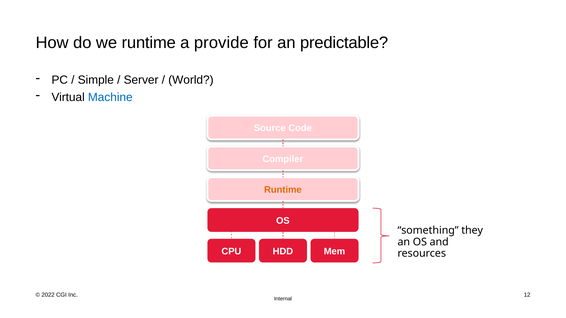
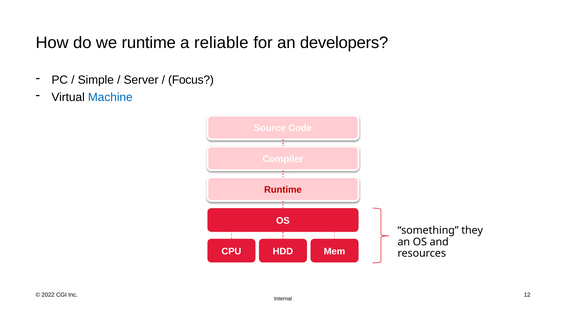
provide: provide -> reliable
predictable: predictable -> developers
World: World -> Focus
Runtime at (283, 190) colour: orange -> red
